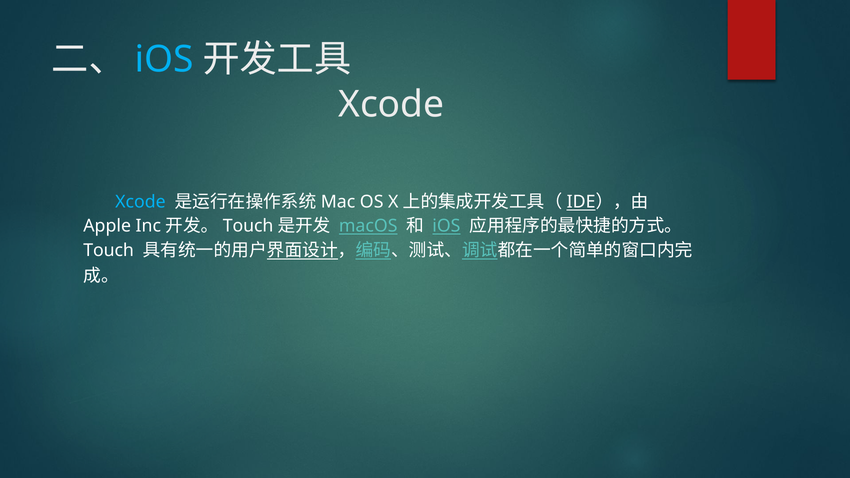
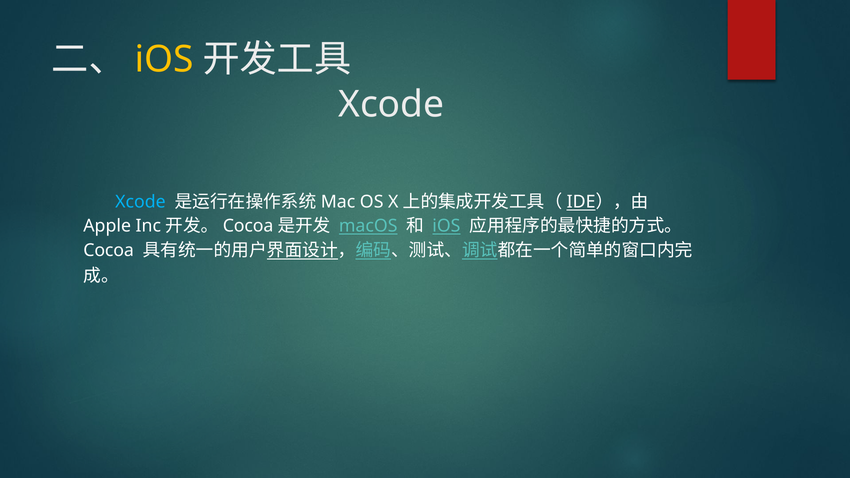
iOS at (164, 60) colour: light blue -> yellow
Touch at (248, 226): Touch -> Cocoa
Touch at (109, 250): Touch -> Cocoa
